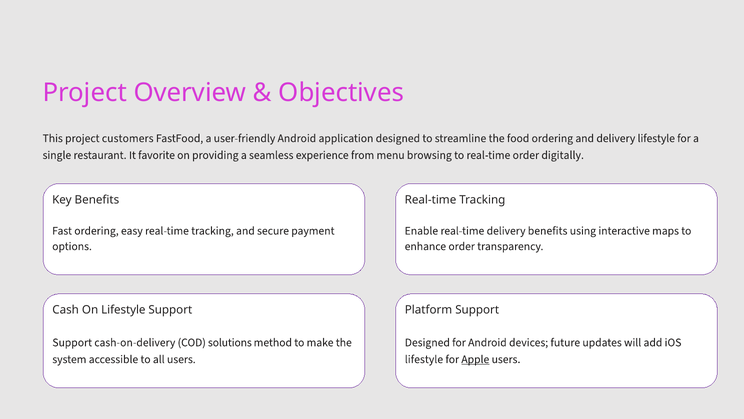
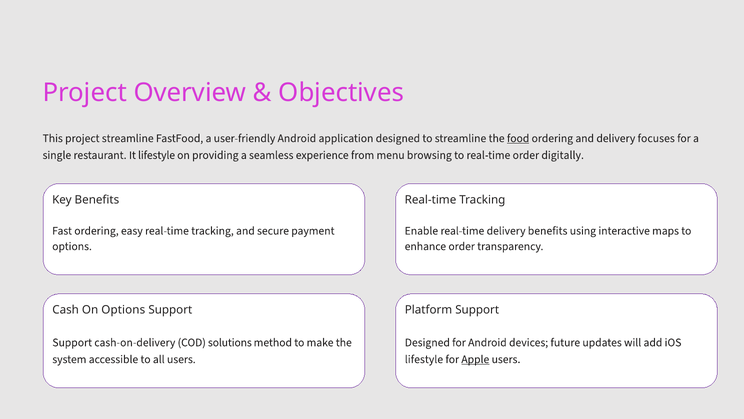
project customers: customers -> streamline
food underline: none -> present
delivery lifestyle: lifestyle -> focuses
It favorite: favorite -> lifestyle
On Lifestyle: Lifestyle -> Options
